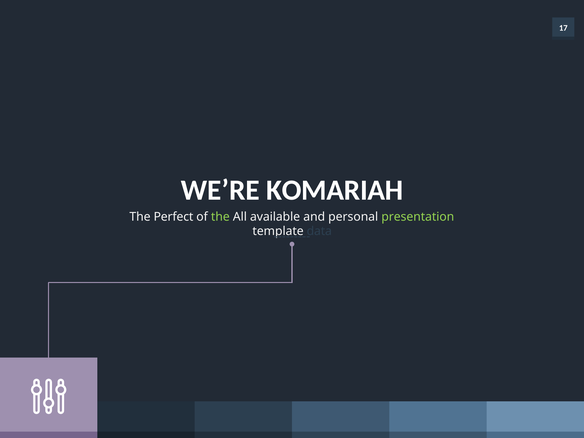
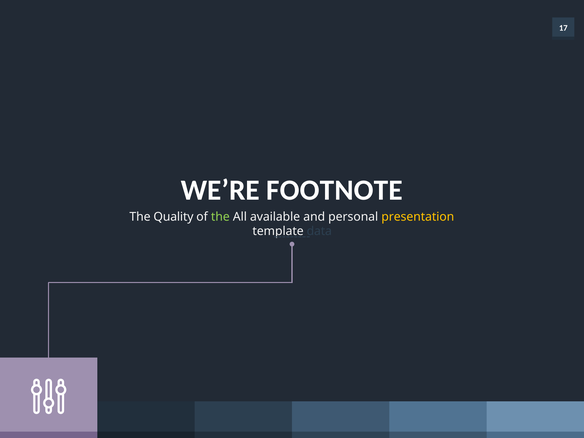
KOMARIAH: KOMARIAH -> FOOTNOTE
Perfect: Perfect -> Quality
presentation colour: light green -> yellow
